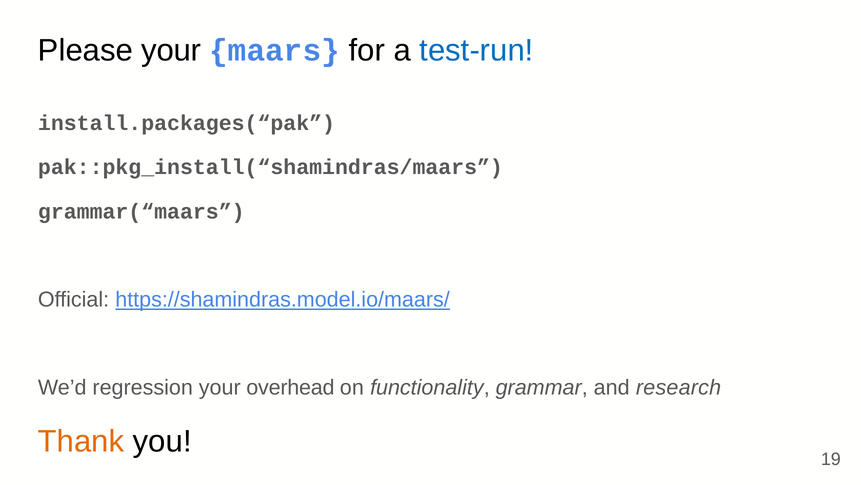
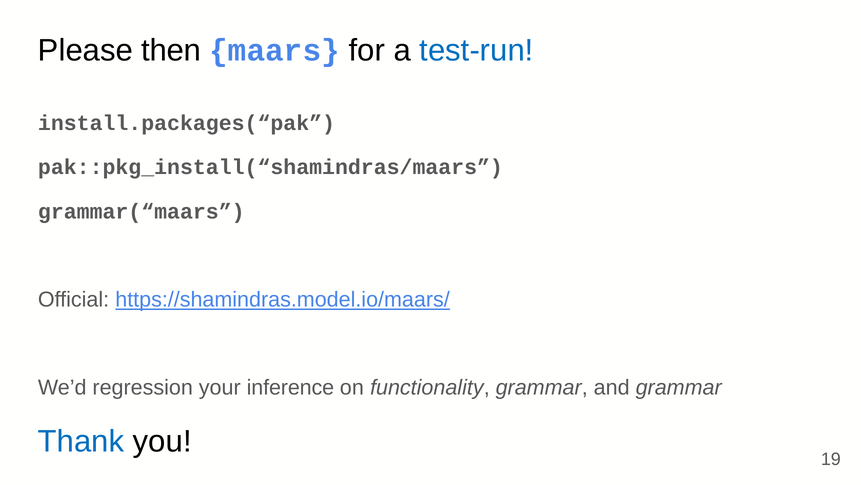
Please your: your -> then
overhead: overhead -> inference
and research: research -> grammar
Thank colour: orange -> blue
